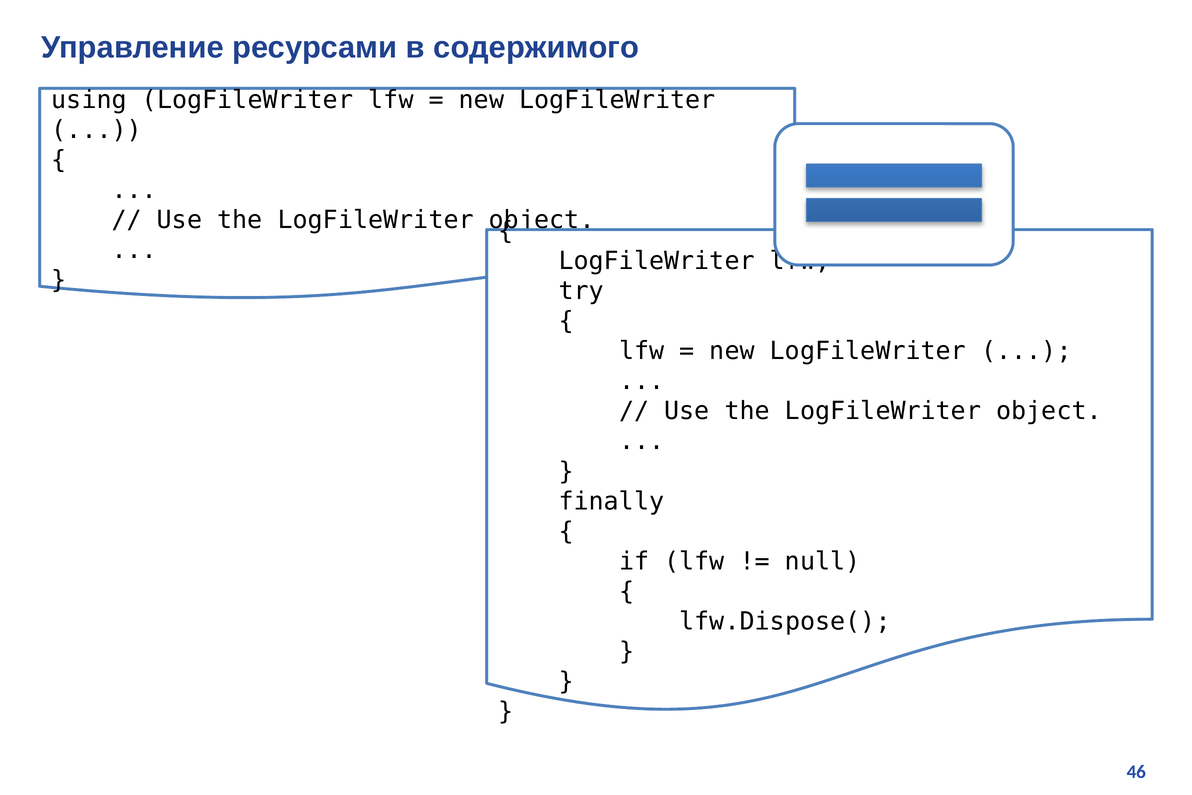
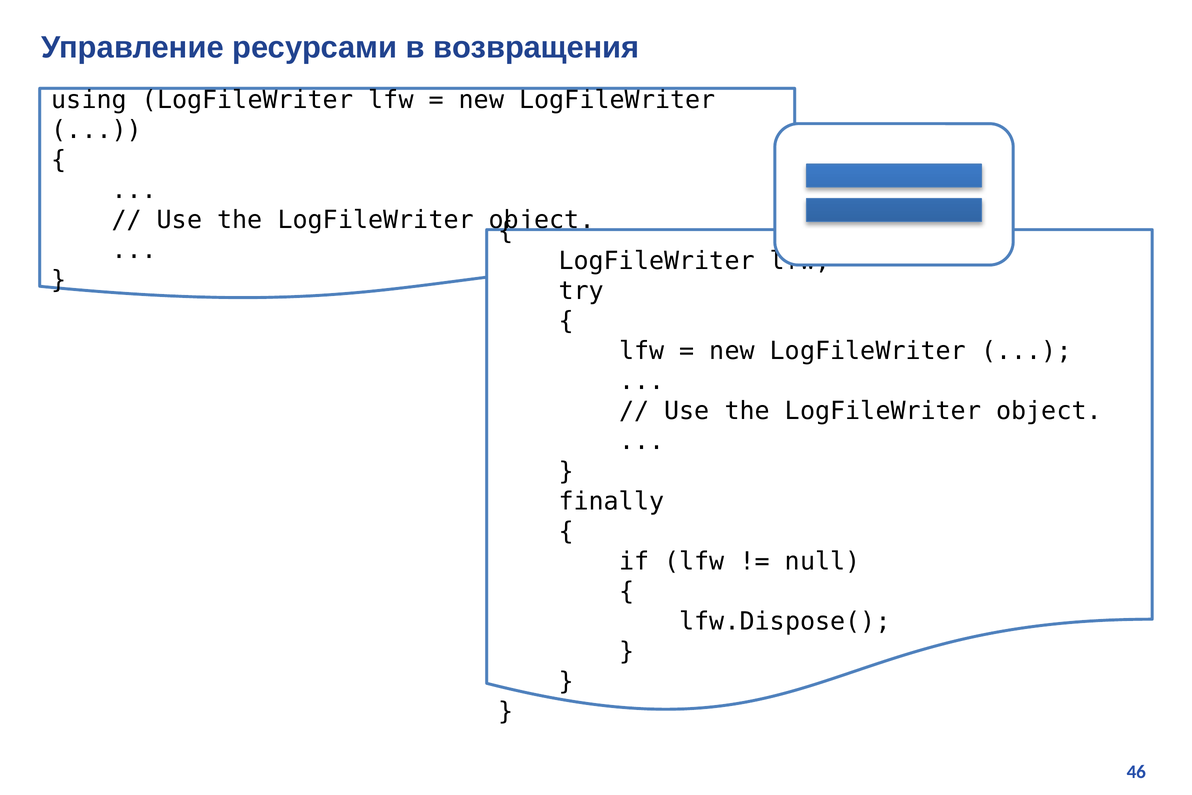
содержимого: содержимого -> возвращения
